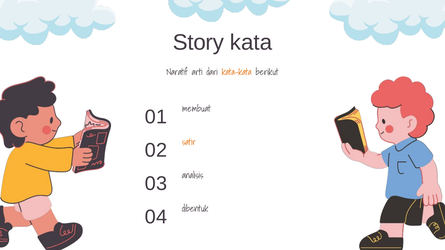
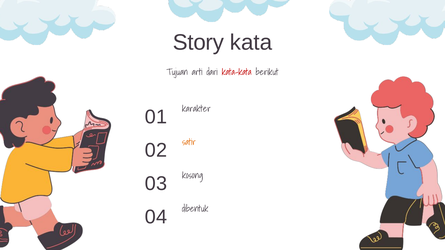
Naratif: Naratif -> Tujuan
kata-kata colour: orange -> red
membuat: membuat -> karakter
analisis: analisis -> kosong
